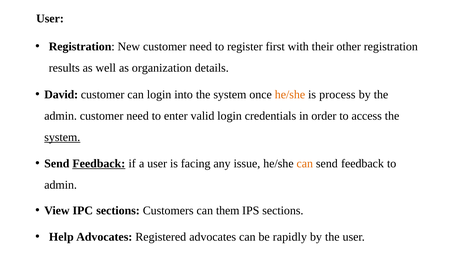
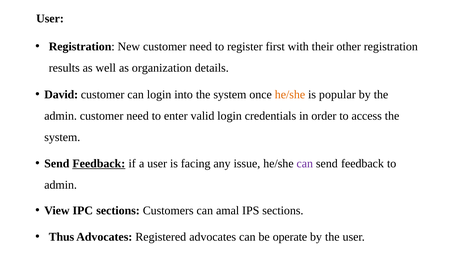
process: process -> popular
system at (62, 137) underline: present -> none
can at (305, 164) colour: orange -> purple
them: them -> amal
Help: Help -> Thus
rapidly: rapidly -> operate
